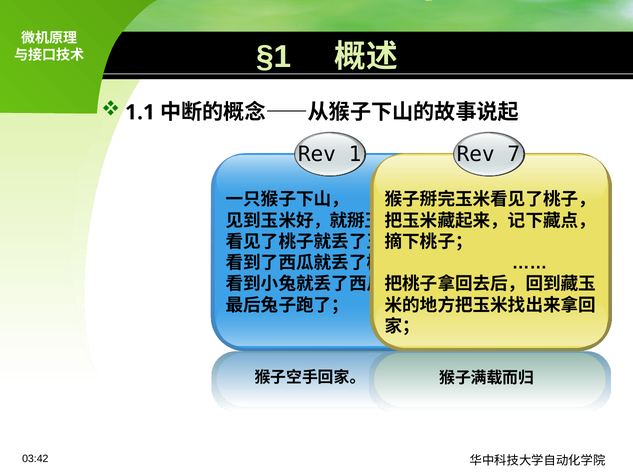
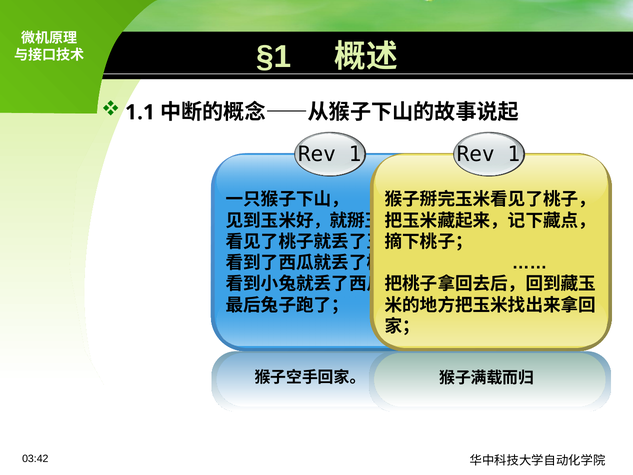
7 at (514, 154): 7 -> 1
